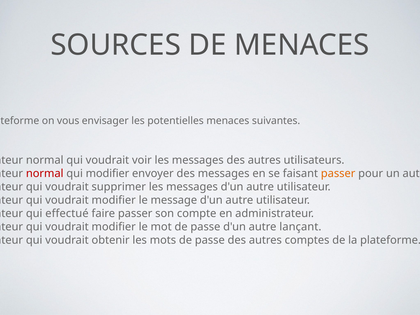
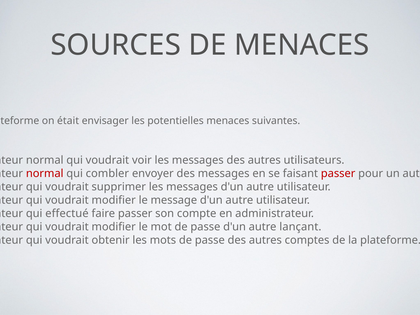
vous: vous -> était
qui modifier: modifier -> combler
passer at (338, 174) colour: orange -> red
